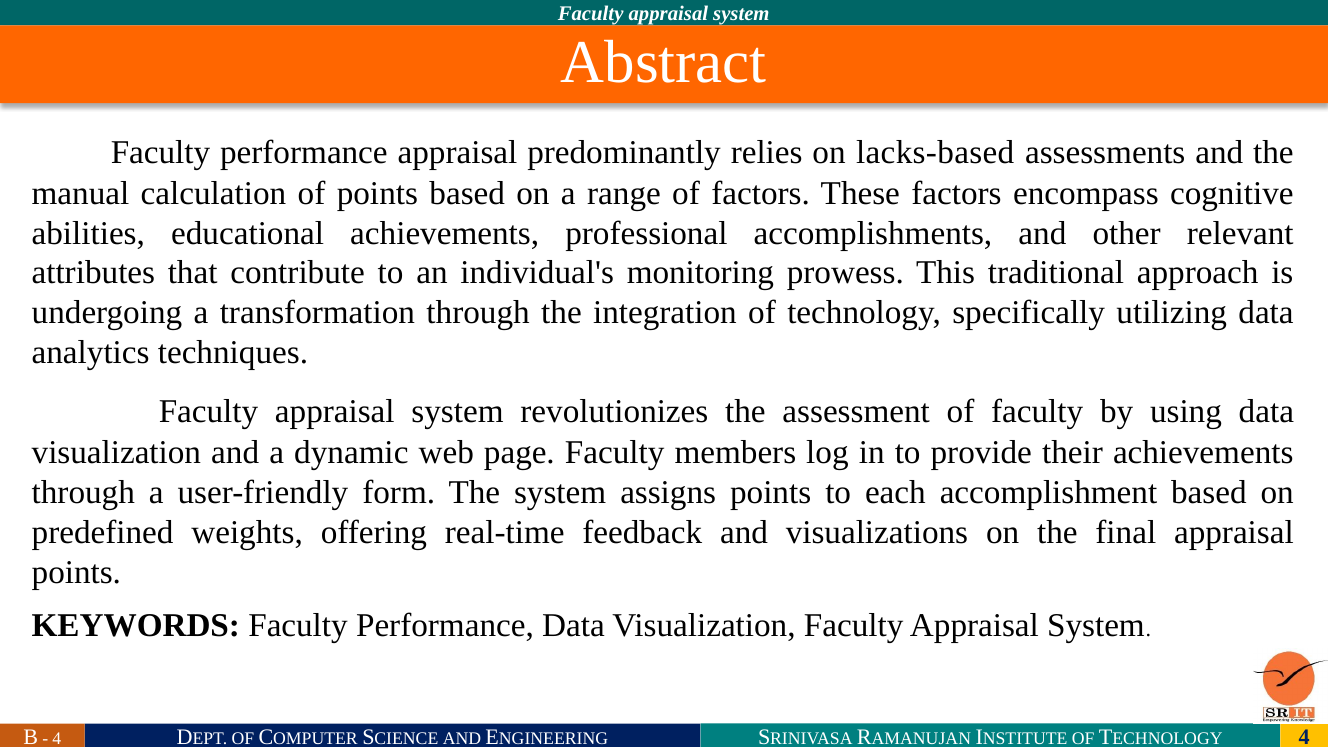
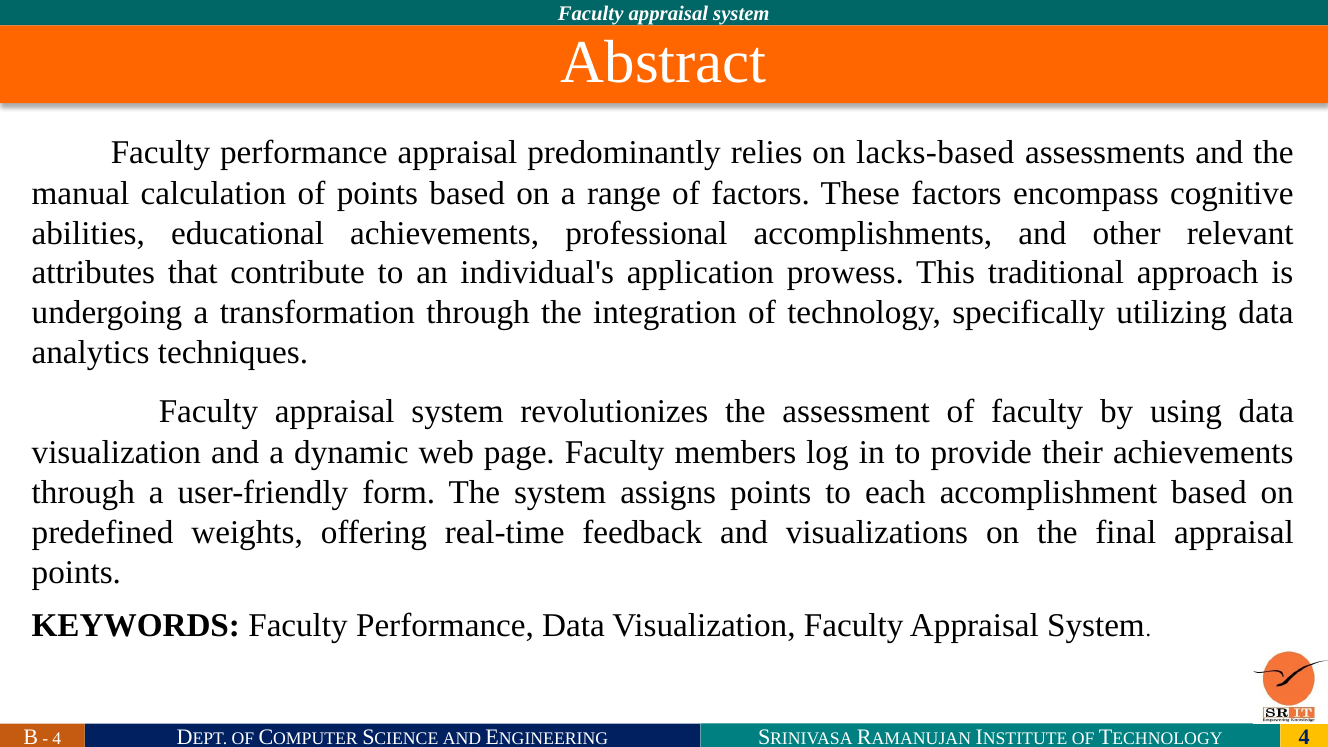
monitoring: monitoring -> application
